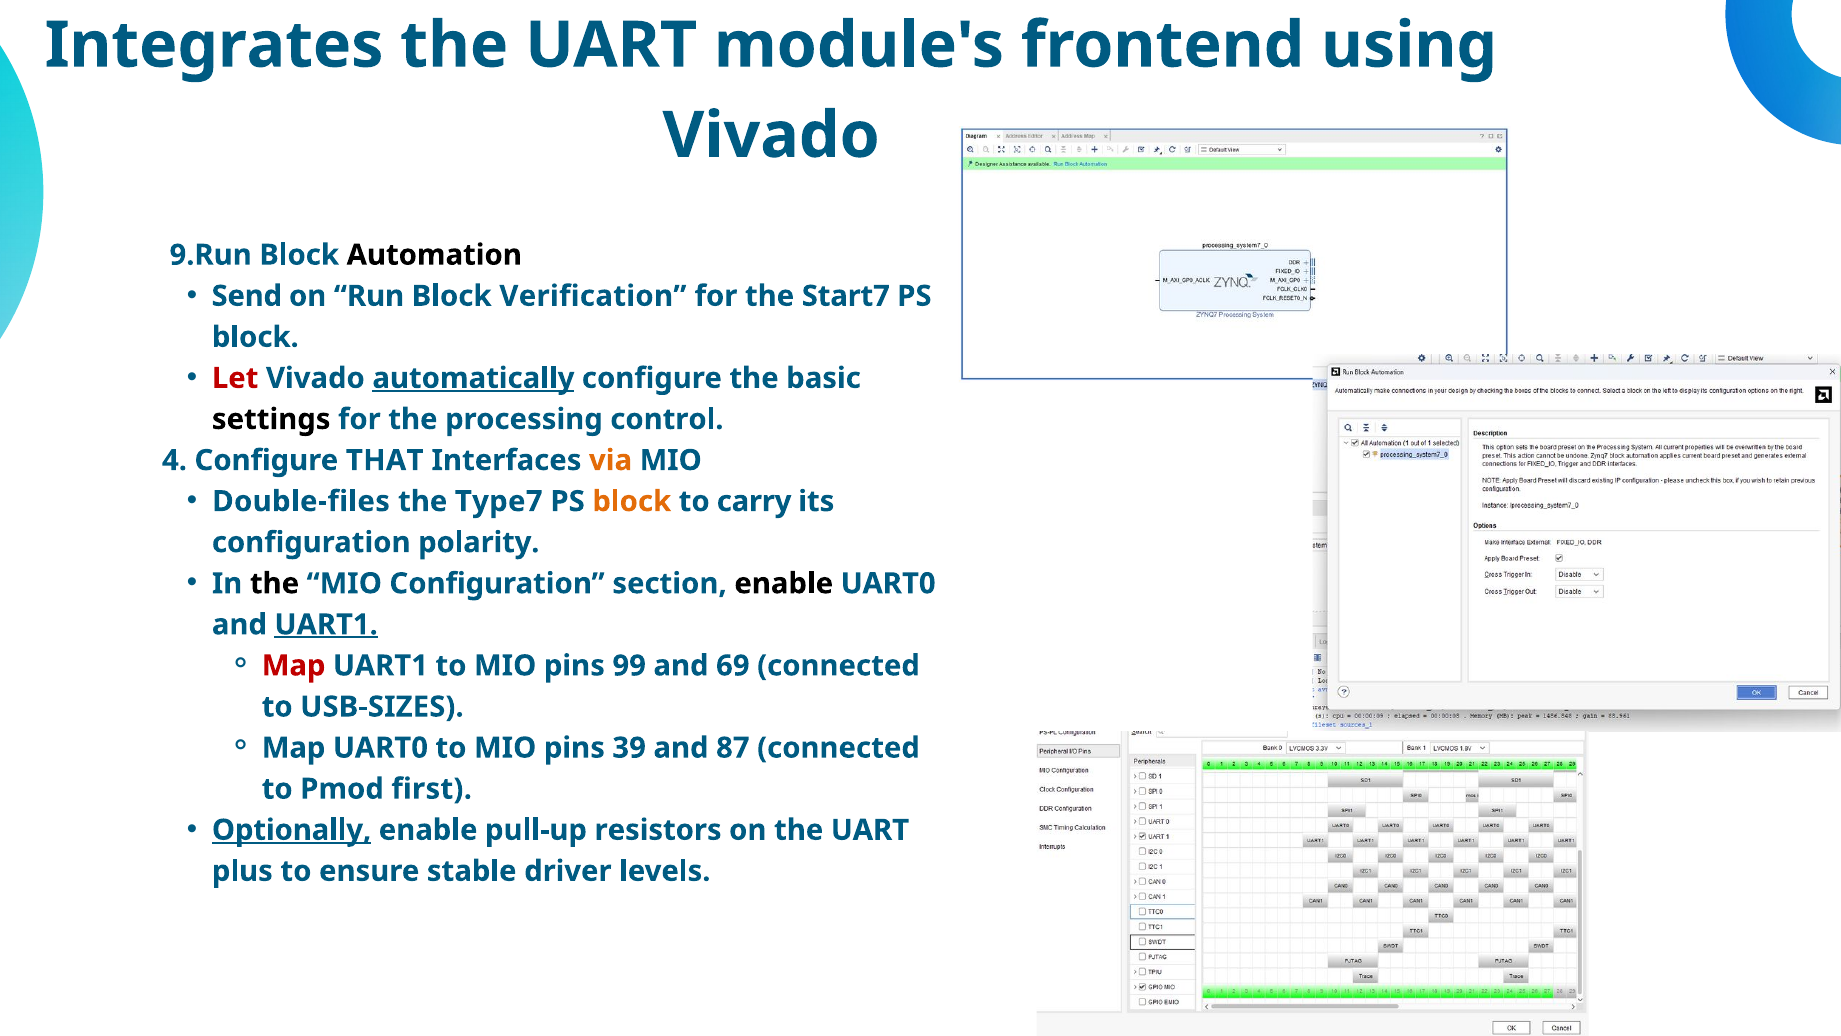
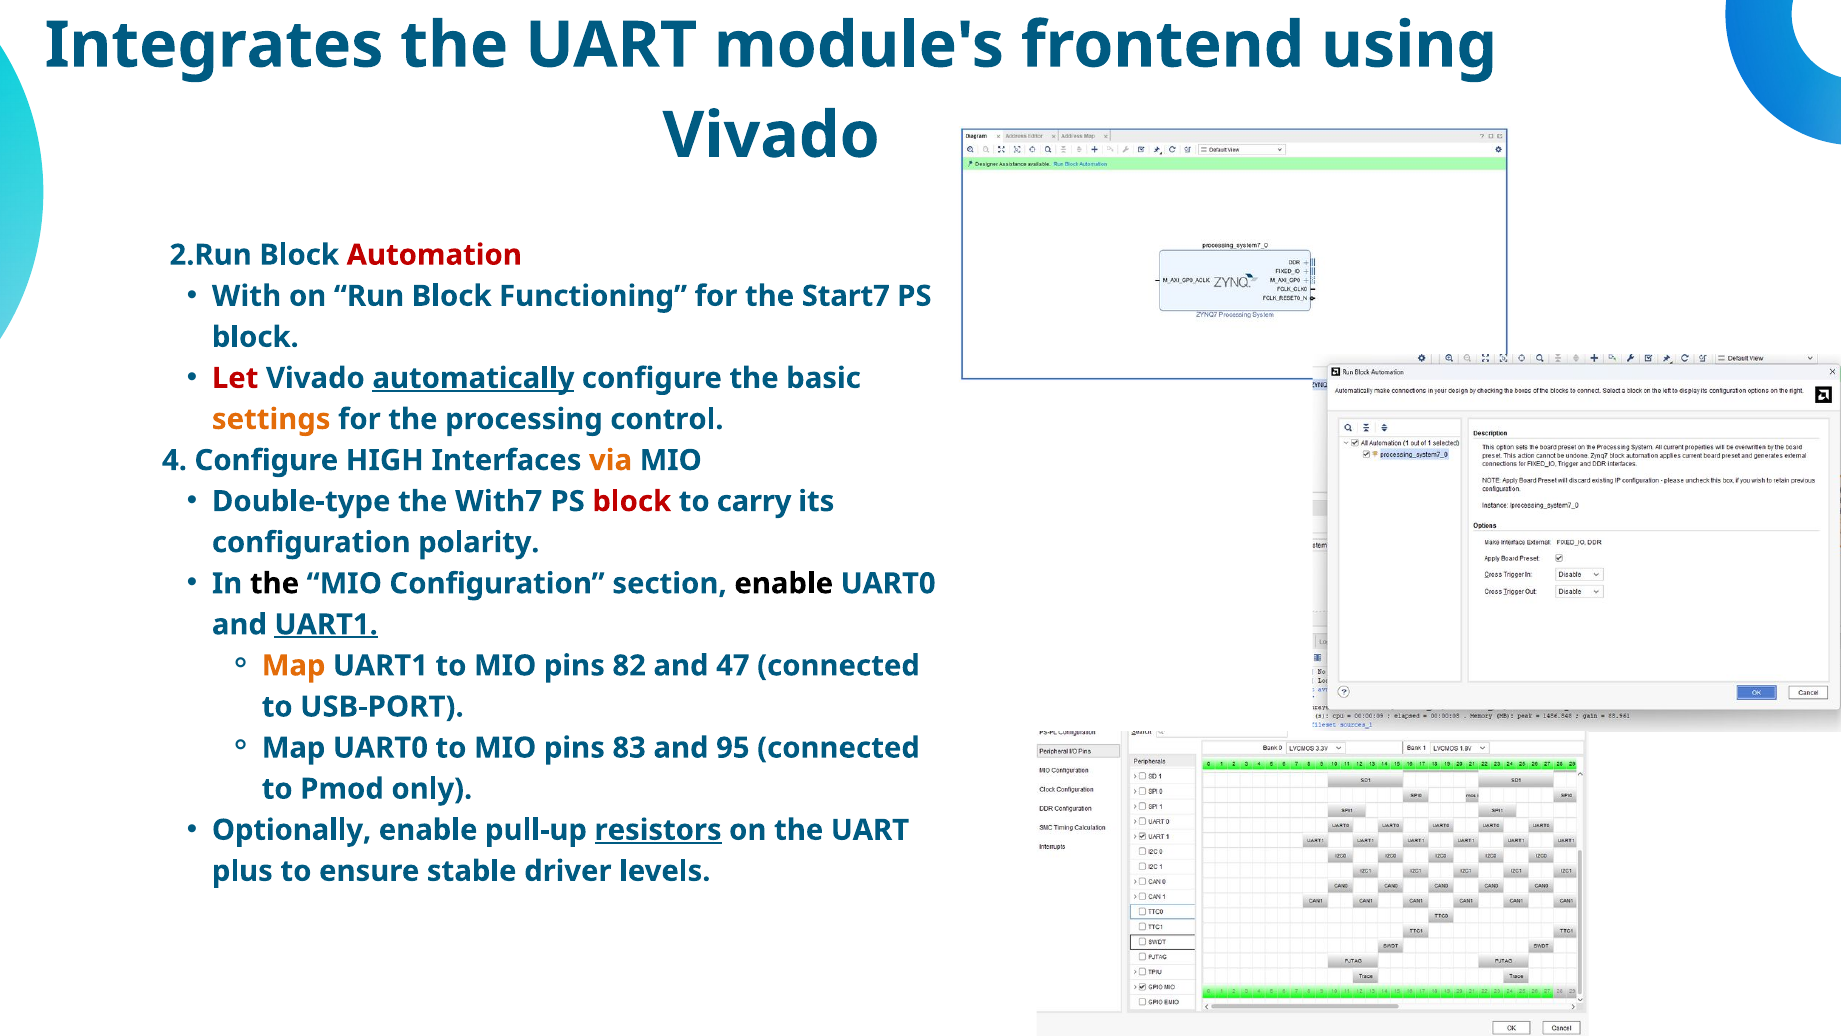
9.Run: 9.Run -> 2.Run
Automation colour: black -> red
Send: Send -> With
Verification: Verification -> Functioning
settings colour: black -> orange
THAT: THAT -> HIGH
Double-files: Double-files -> Double-type
Type7: Type7 -> With7
block at (632, 501) colour: orange -> red
Map at (294, 665) colour: red -> orange
99: 99 -> 82
69: 69 -> 47
USB-SIZES: USB-SIZES -> USB-PORT
39: 39 -> 83
87: 87 -> 95
first: first -> only
Optionally underline: present -> none
resistors underline: none -> present
